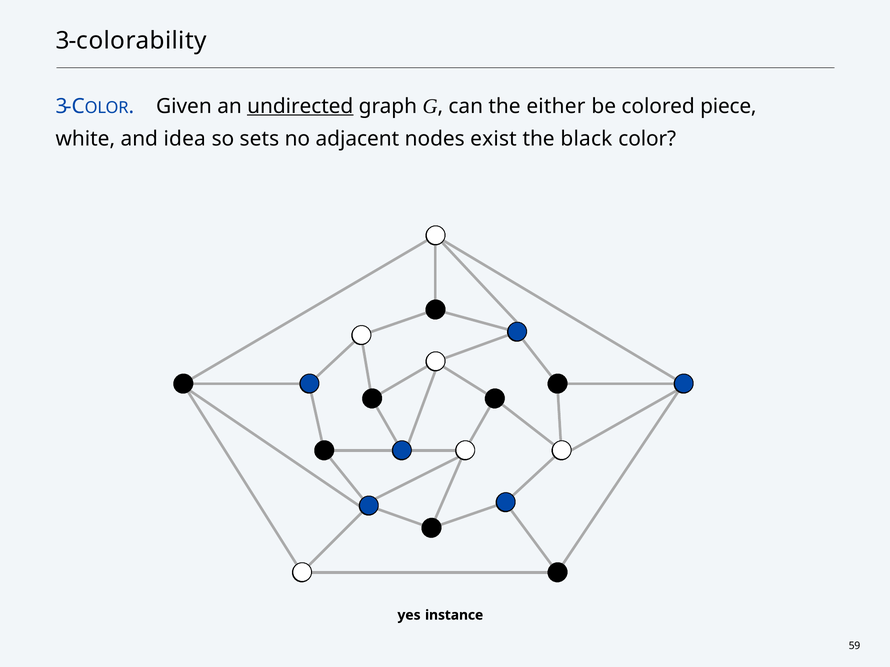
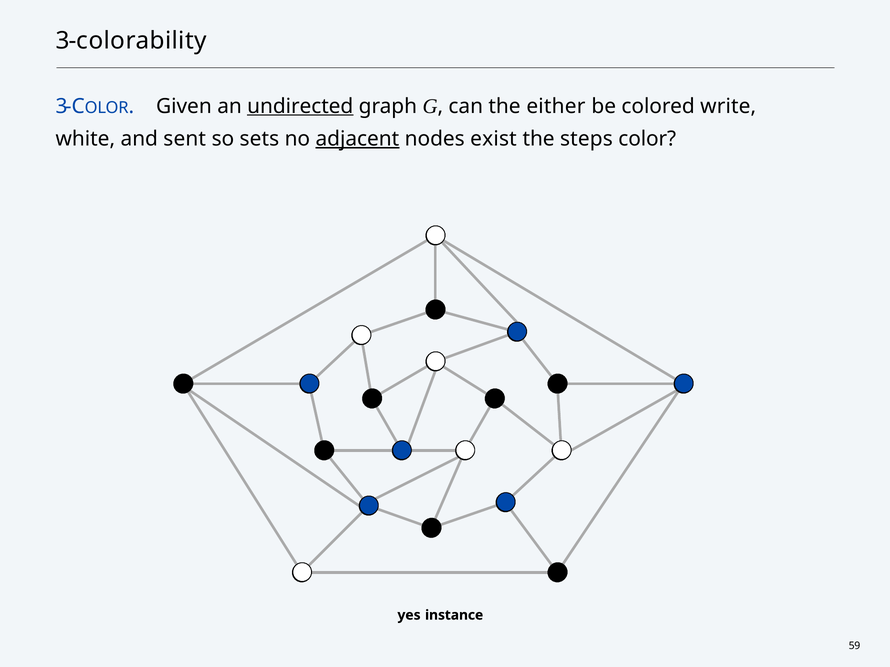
piece: piece -> write
idea: idea -> sent
adjacent underline: none -> present
black: black -> steps
